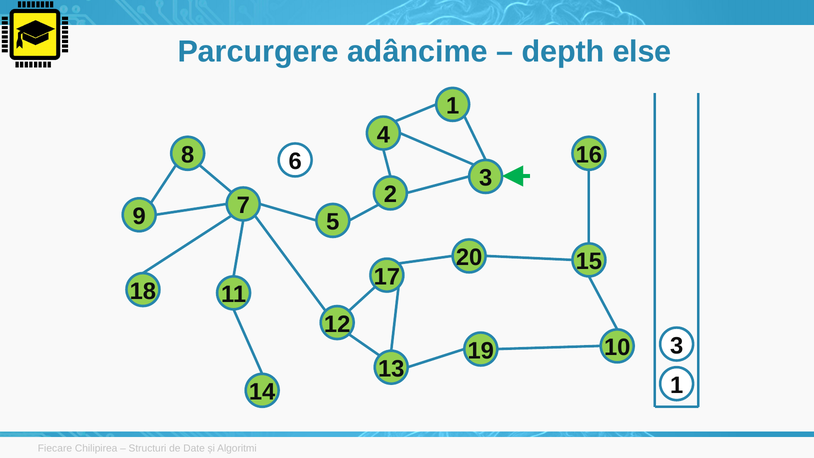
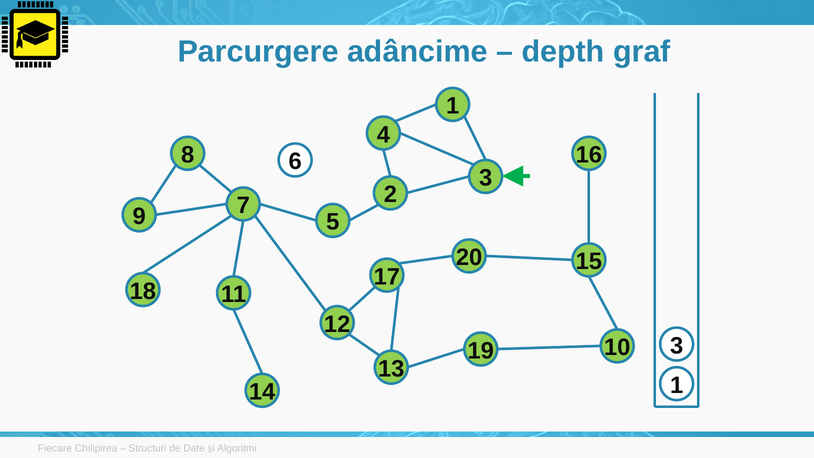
else: else -> graf
